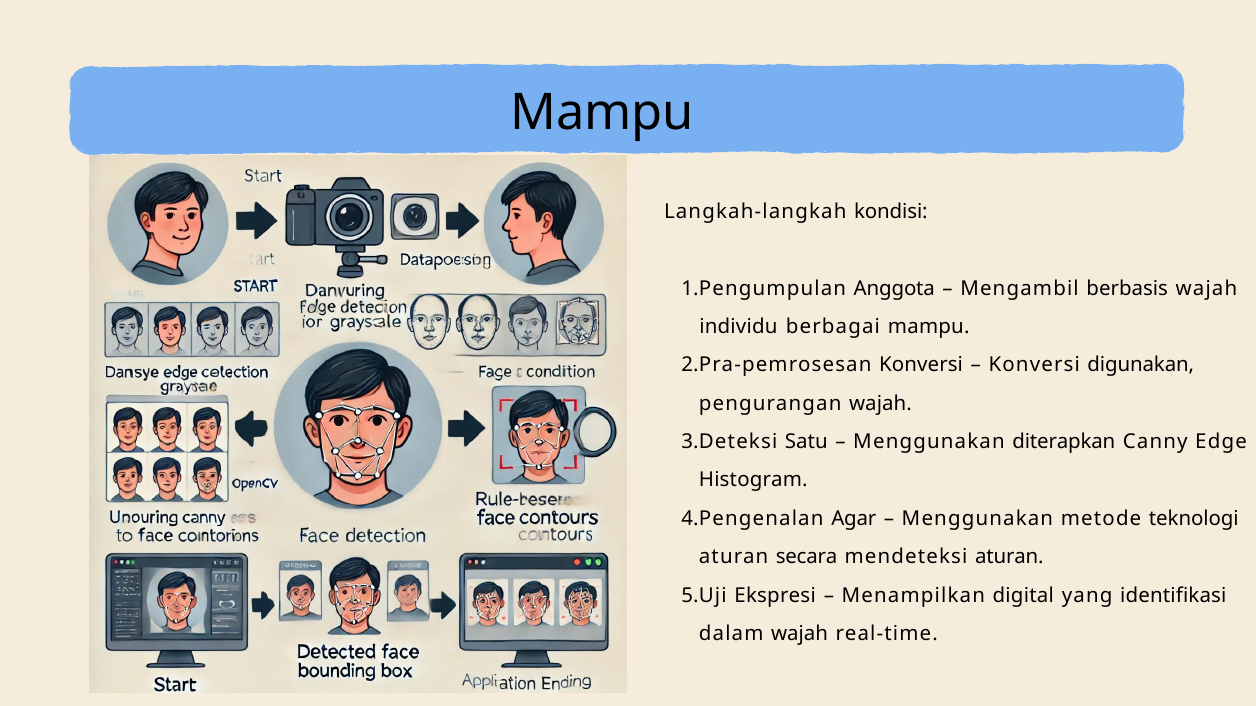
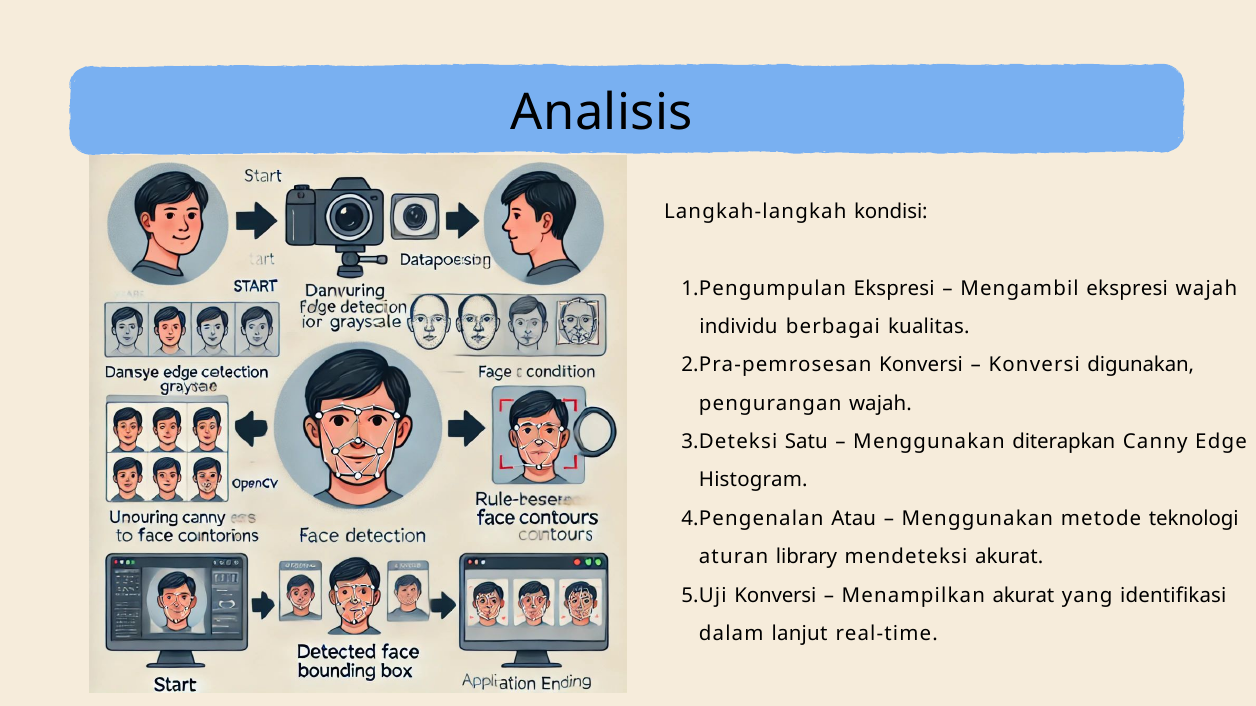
Mampu at (602, 113): Mampu -> Analisis
Anggota at (894, 289): Anggota -> Ekspresi
Mengambil berbasis: berbasis -> ekspresi
berbagai mampu: mampu -> kualitas
Agar: Agar -> Atau
secara: secara -> library
mendeteksi aturan: aturan -> akurat
Ekspresi at (775, 596): Ekspresi -> Konversi
Menampilkan digital: digital -> akurat
dalam wajah: wajah -> lanjut
